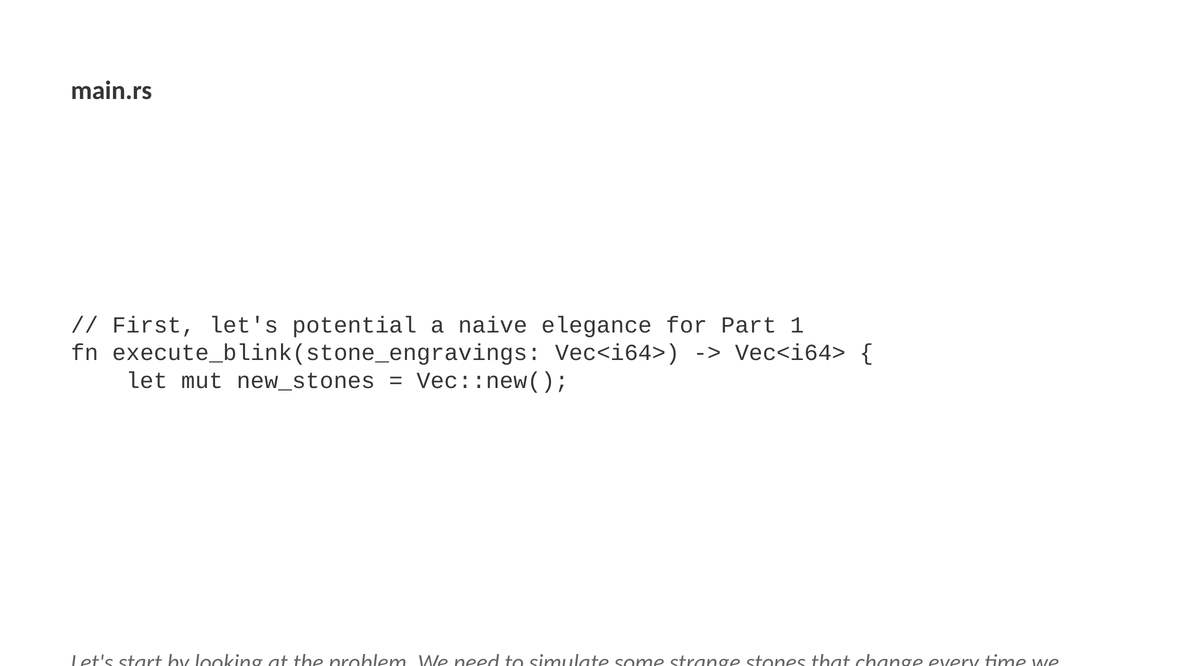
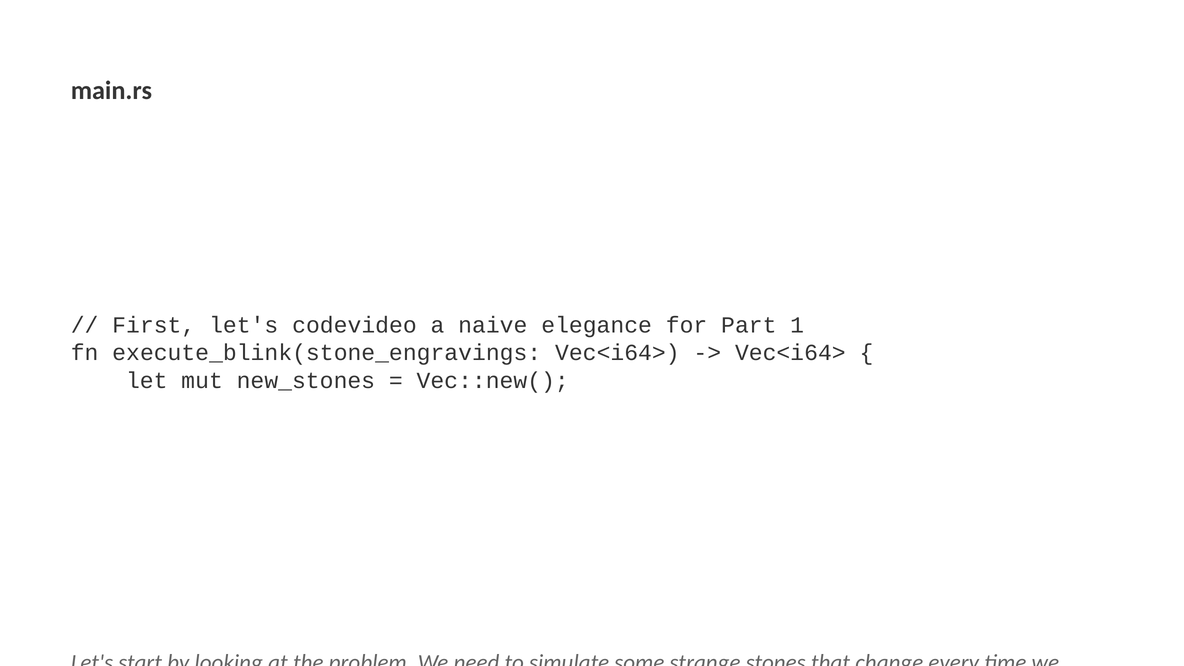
potential: potential -> codevideo
